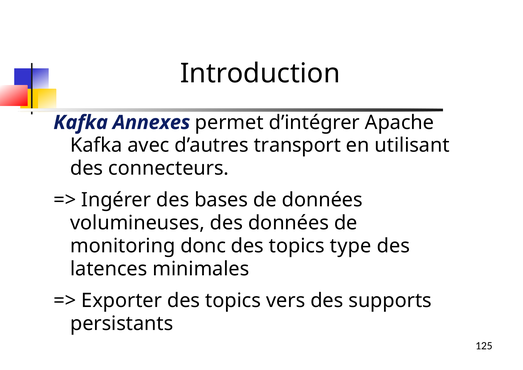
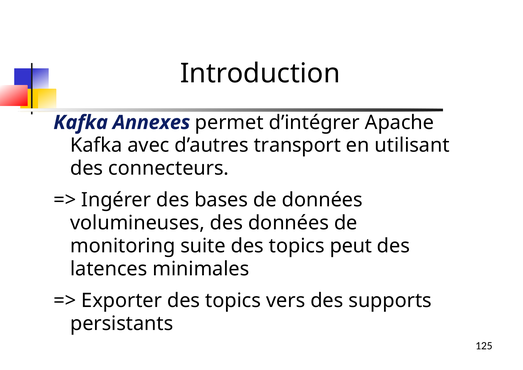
donc: donc -> suite
type: type -> peut
